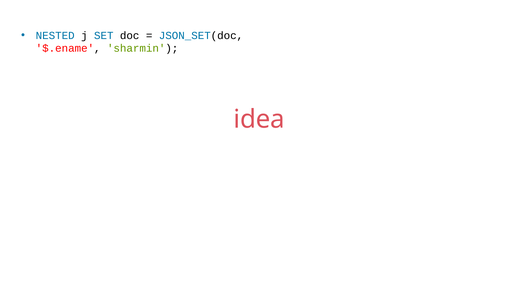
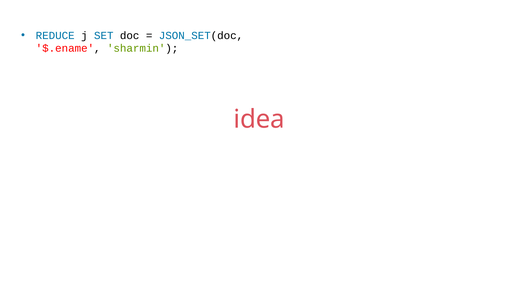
NESTED: NESTED -> REDUCE
